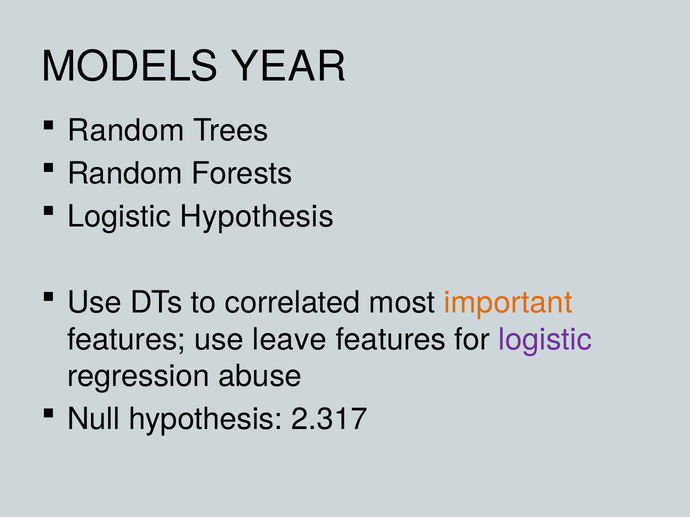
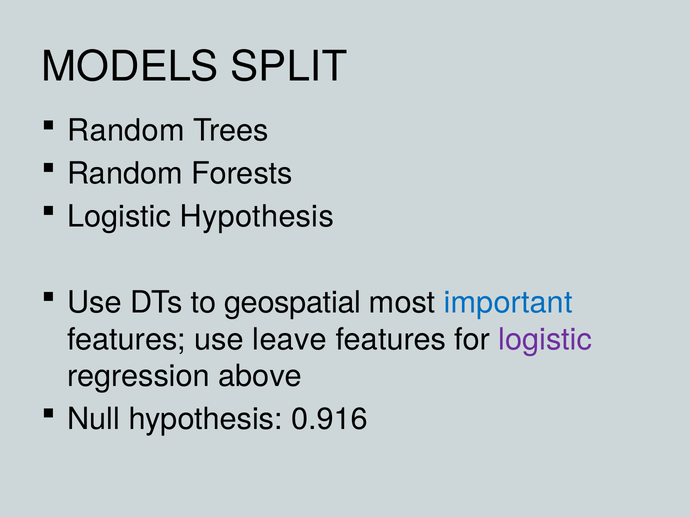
YEAR: YEAR -> SPLIT
correlated: correlated -> geospatial
important colour: orange -> blue
abuse: abuse -> above
2.317: 2.317 -> 0.916
